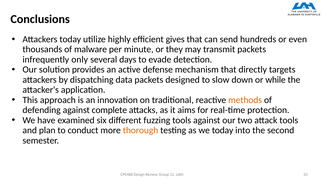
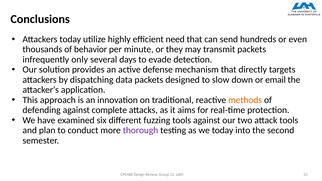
gives: gives -> need
malware: malware -> behavior
while: while -> email
thorough colour: orange -> purple
